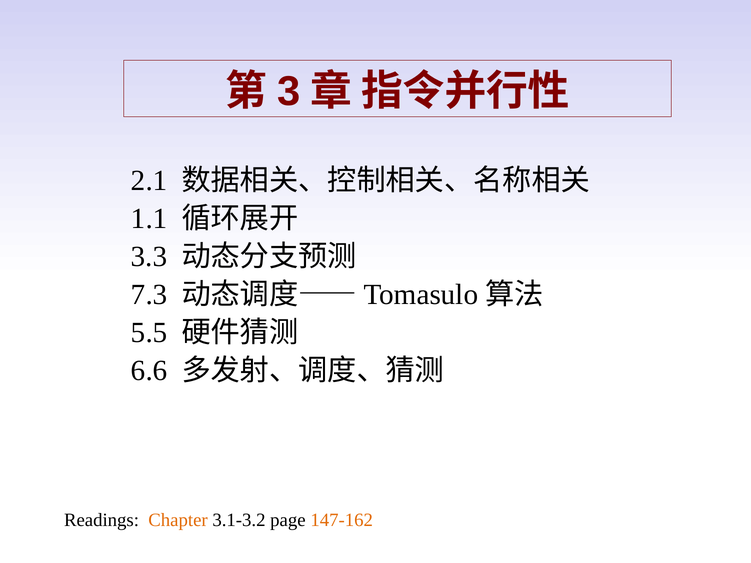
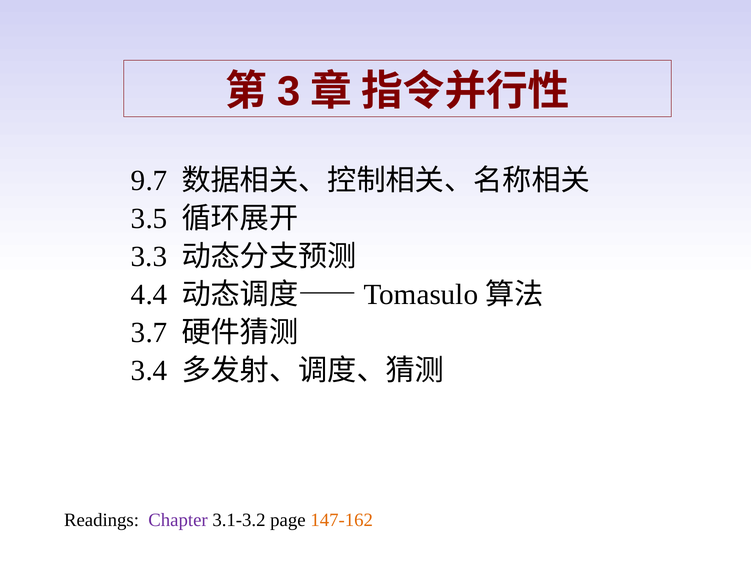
2.1: 2.1 -> 9.7
1.1: 1.1 -> 3.5
7.3: 7.3 -> 4.4
5.5: 5.5 -> 3.7
6.6: 6.6 -> 3.4
Chapter colour: orange -> purple
